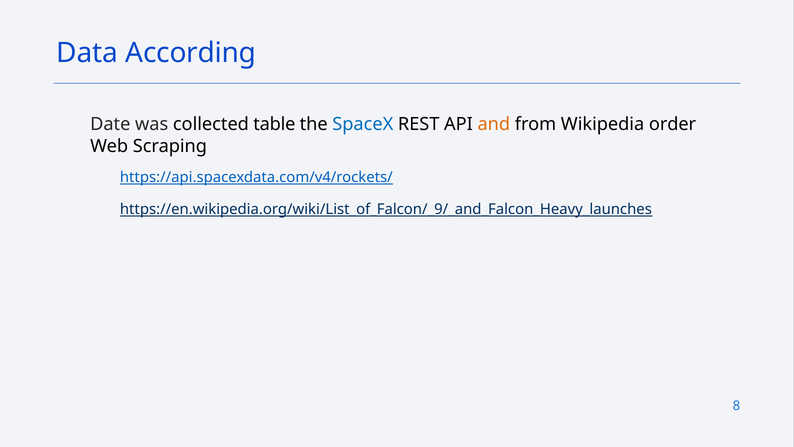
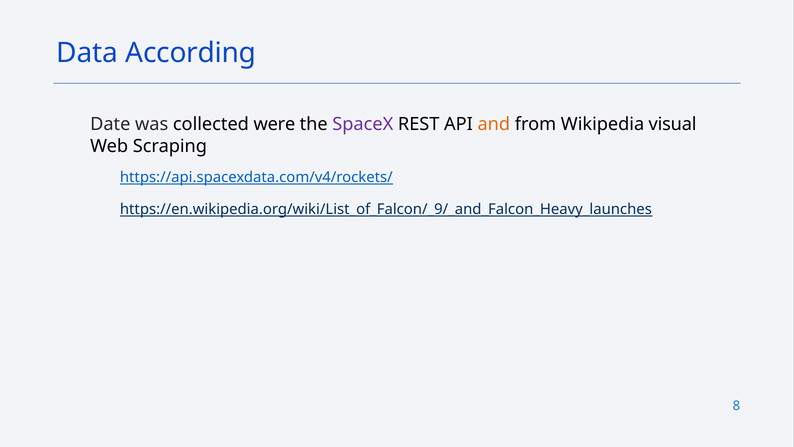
table: table -> were
SpaceX colour: blue -> purple
order: order -> visual
